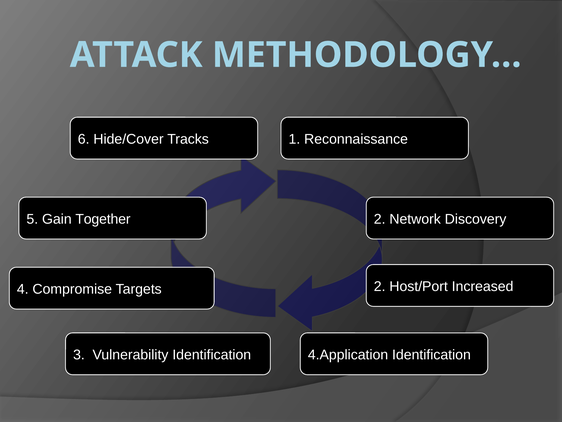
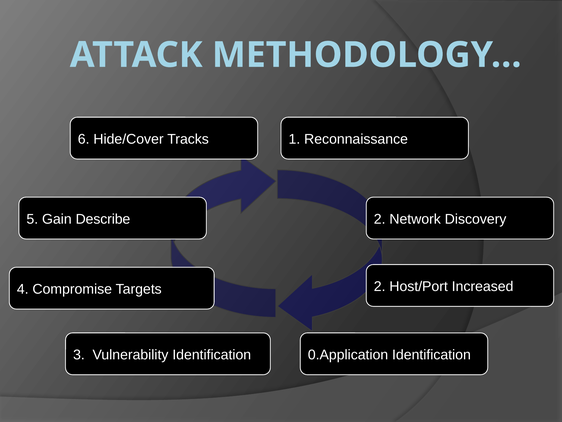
Together: Together -> Describe
4.Application: 4.Application -> 0.Application
